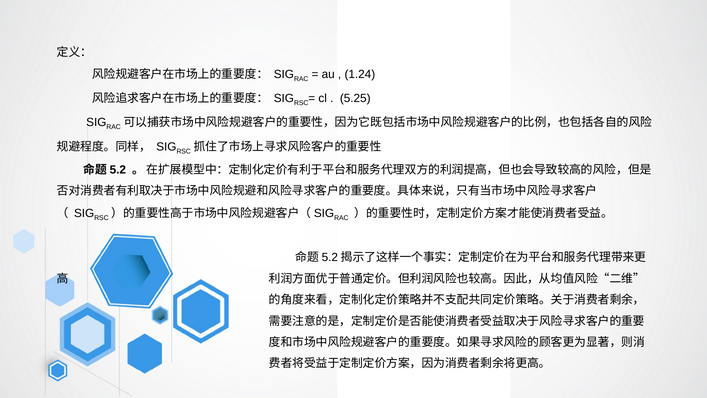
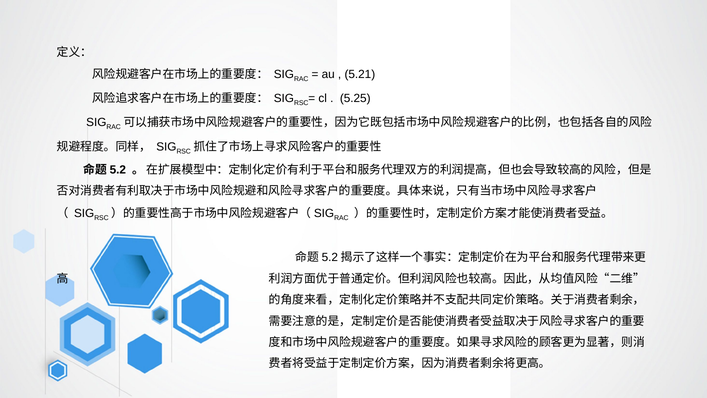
1.24: 1.24 -> 5.21
